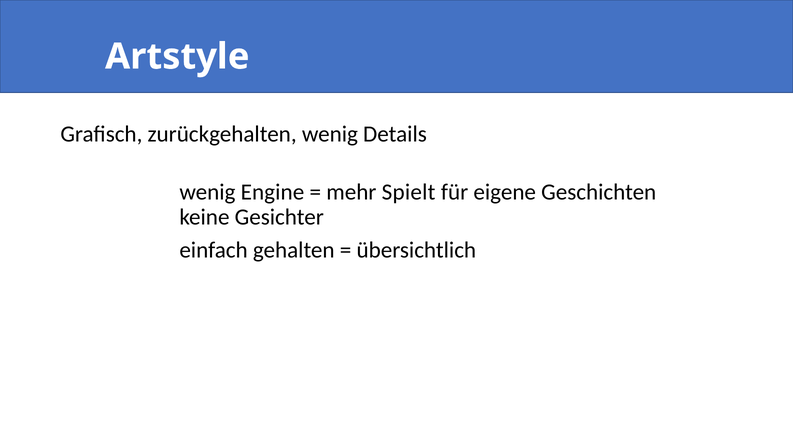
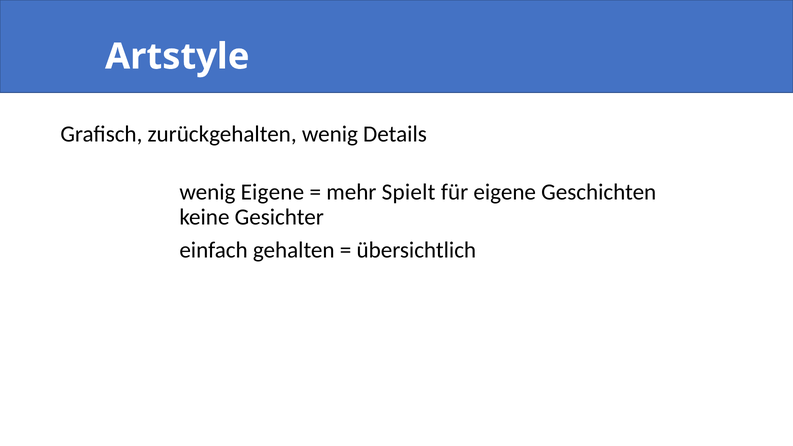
wenig Engine: Engine -> Eigene
